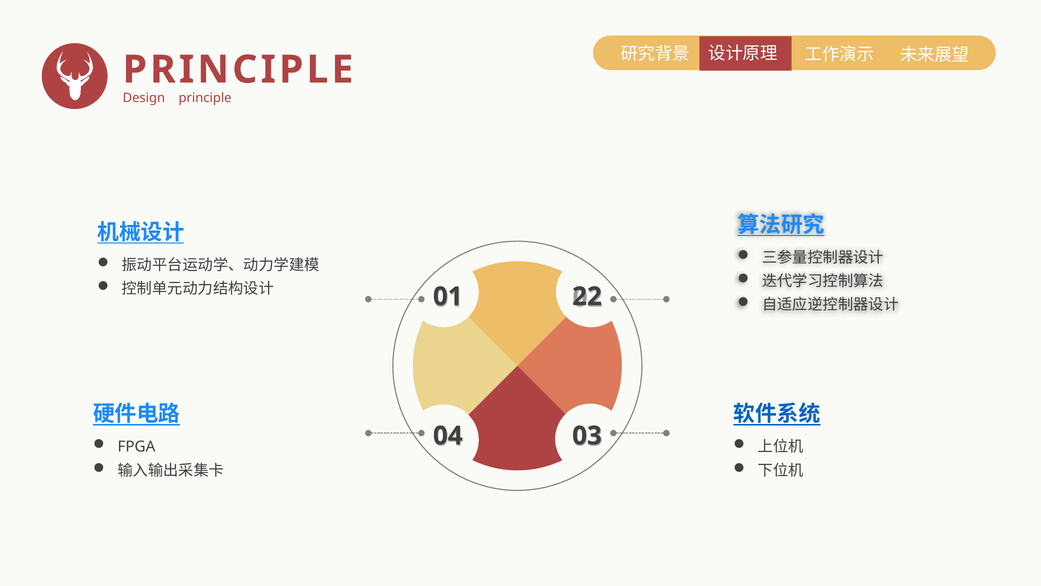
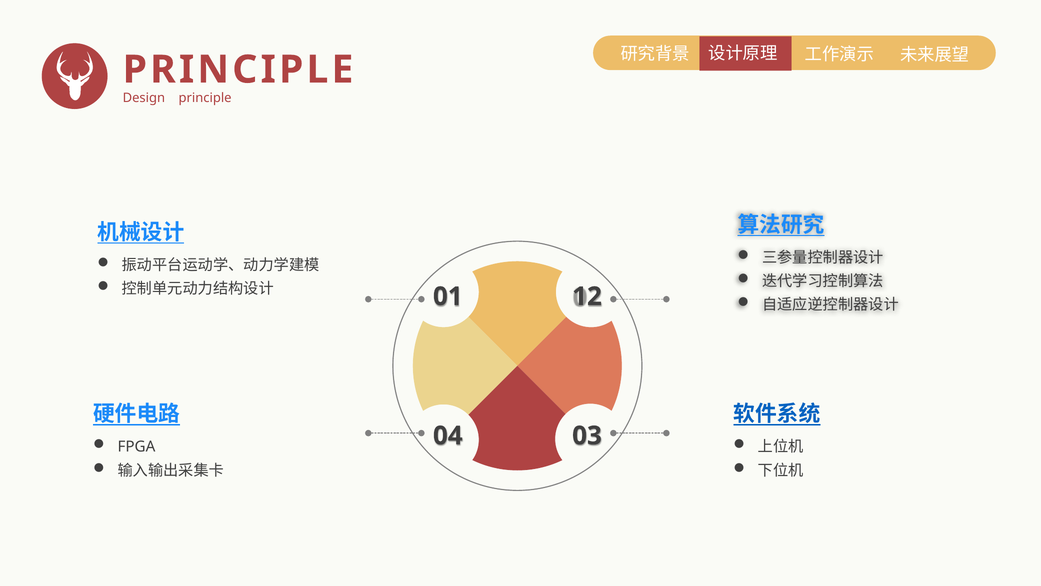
22: 22 -> 12
